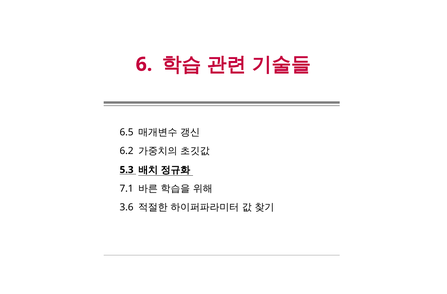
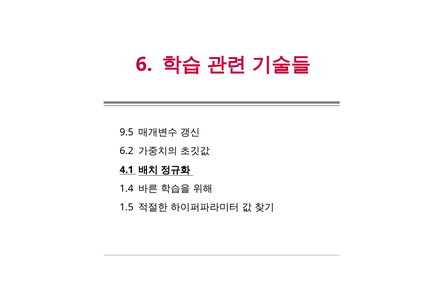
6.5: 6.5 -> 9.5
5.3: 5.3 -> 4.1
7.1: 7.1 -> 1.4
3.6: 3.6 -> 1.5
